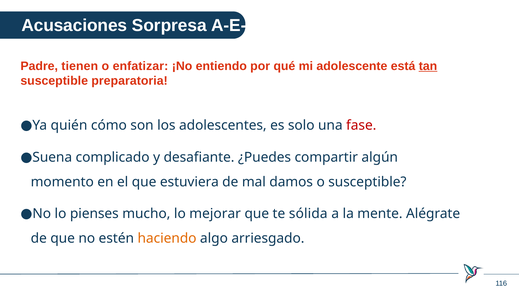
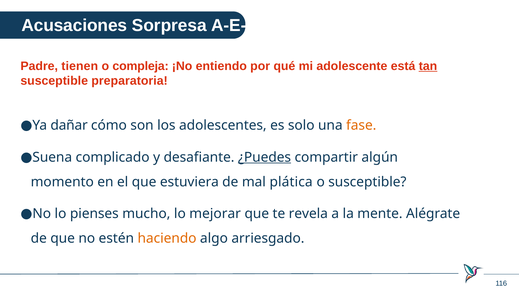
enfatizar: enfatizar -> compleja
quién: quién -> dañar
fase colour: red -> orange
¿Puedes underline: none -> present
damos: damos -> plática
sólida: sólida -> revela
